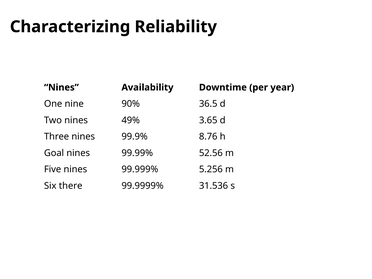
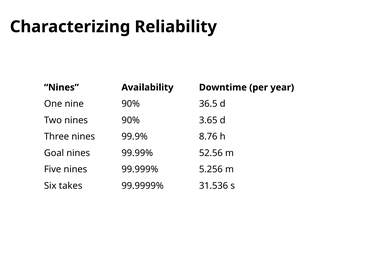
nines 49%: 49% -> 90%
there: there -> takes
